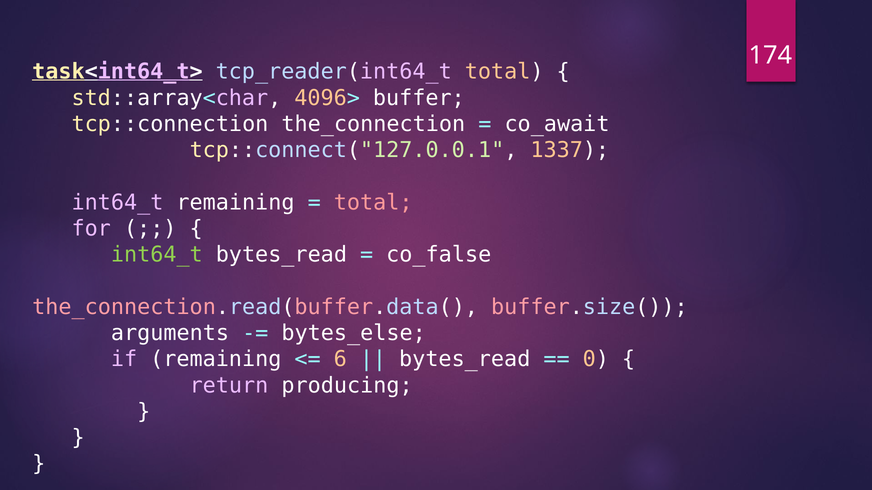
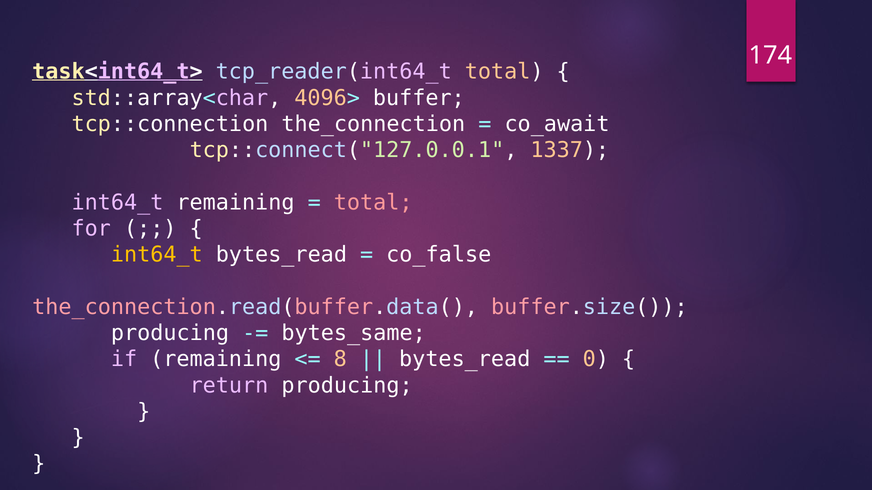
int64_t at (157, 255) colour: light green -> yellow
arguments at (170, 333): arguments -> producing
bytes_else: bytes_else -> bytes_same
6: 6 -> 8
